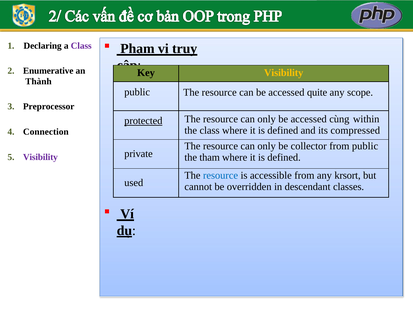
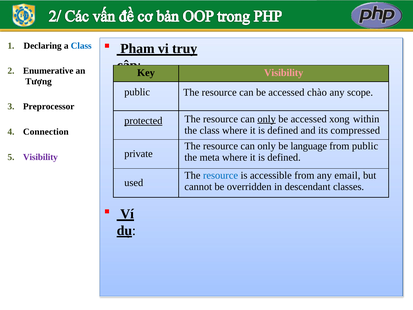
Class at (81, 46) colour: purple -> blue
Visibility at (284, 73) colour: yellow -> pink
Thành: Thành -> Tượng
quite: quite -> chào
only at (267, 119) underline: none -> present
cùng: cùng -> xong
collector: collector -> language
tham: tham -> meta
krsort: krsort -> email
